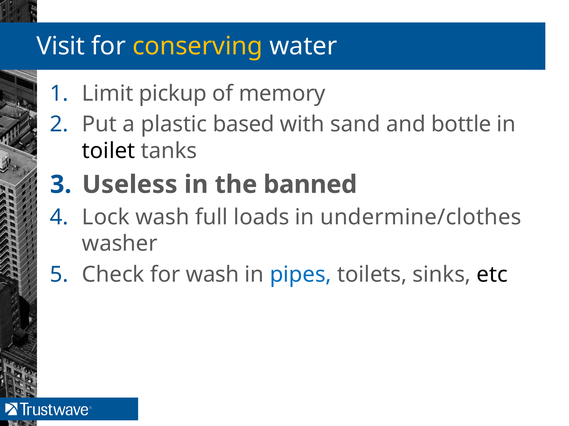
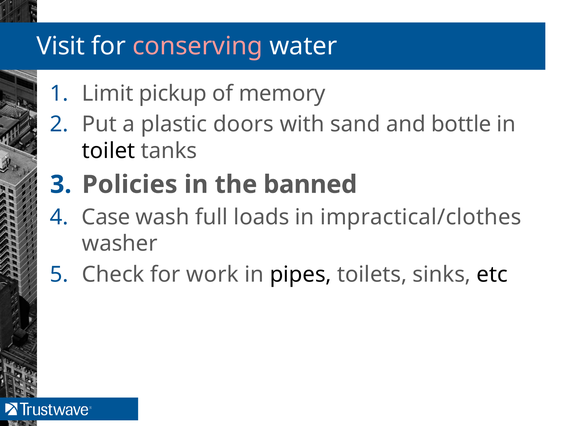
conserving colour: yellow -> pink
based: based -> doors
Useless: Useless -> Policies
Lock: Lock -> Case
undermine/clothes: undermine/clothes -> impractical/clothes
for wash: wash -> work
pipes colour: blue -> black
